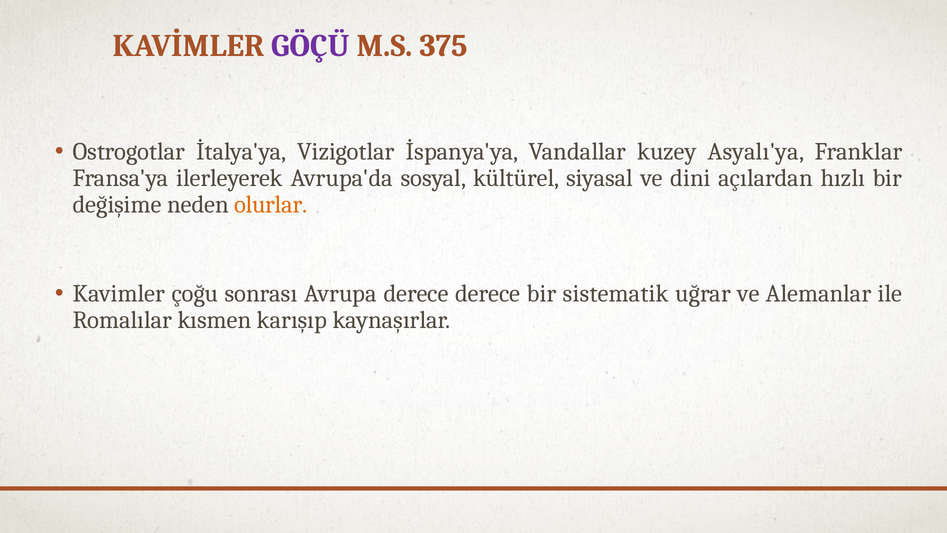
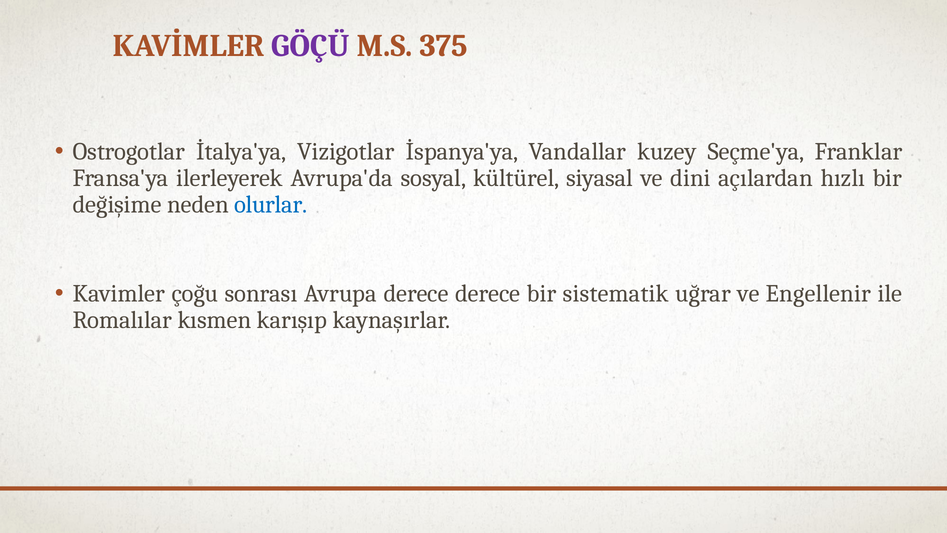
Asyalı'ya: Asyalı'ya -> Seçme'ya
olurlar colour: orange -> blue
Alemanlar: Alemanlar -> Engellenir
